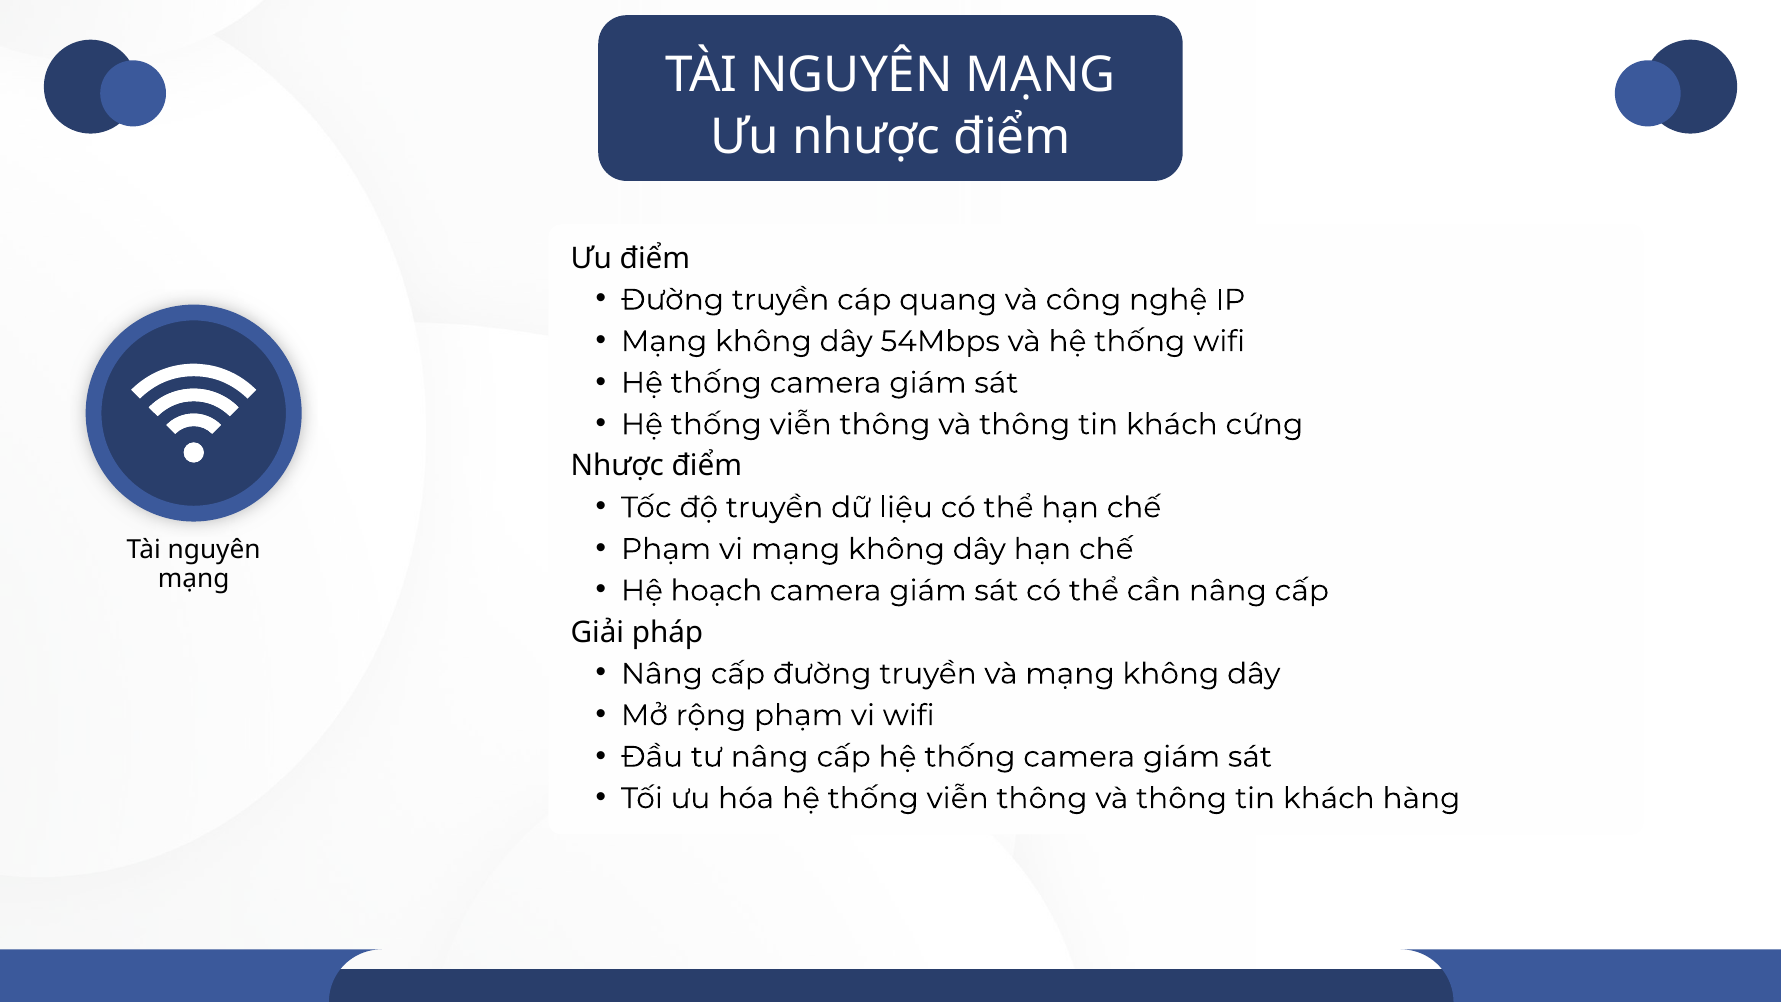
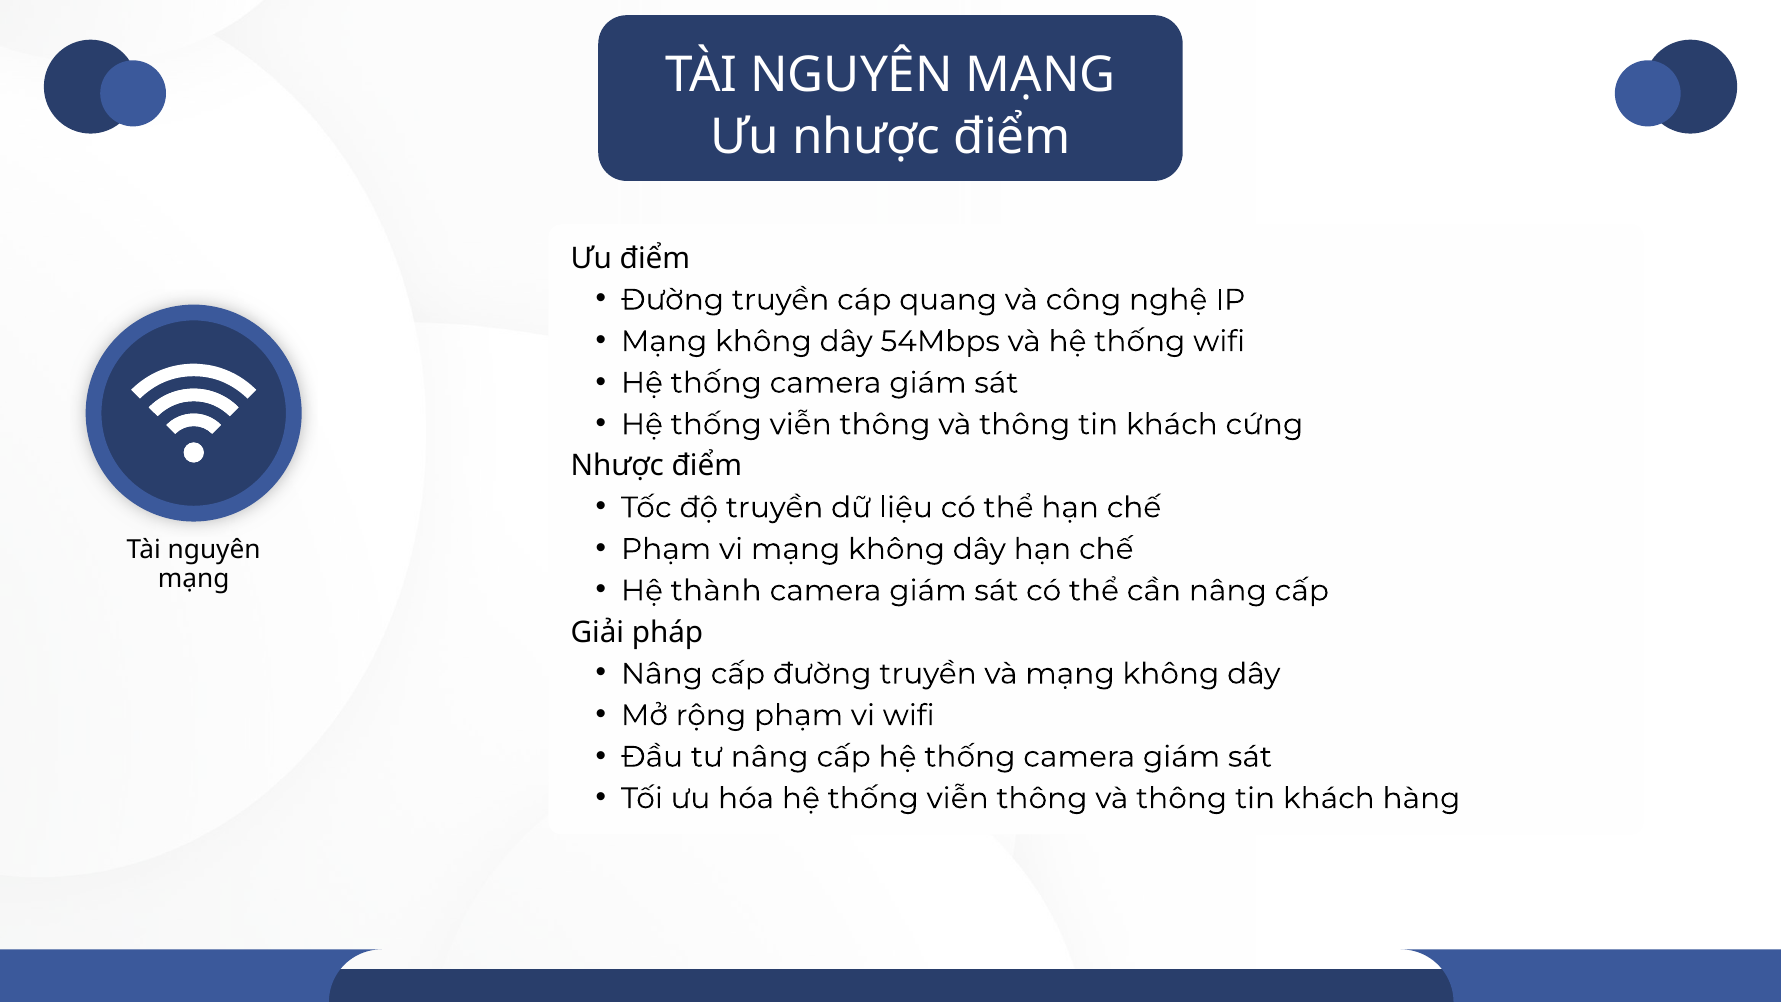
hoạch: hoạch -> thành
